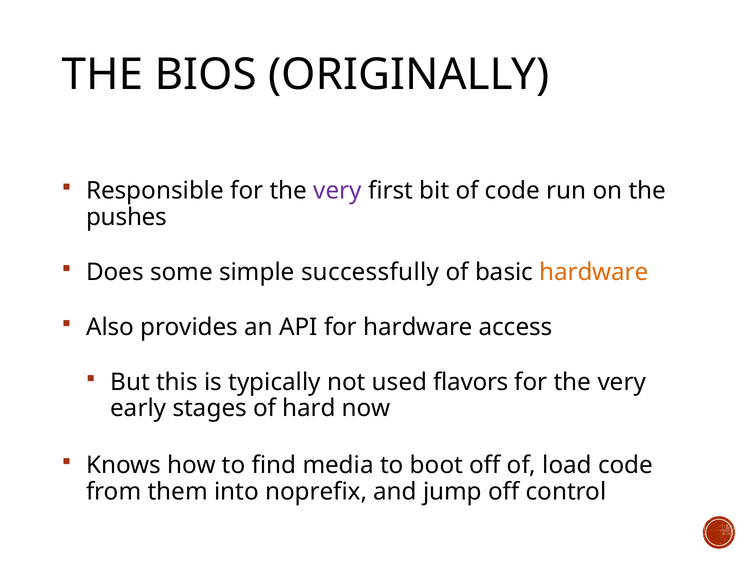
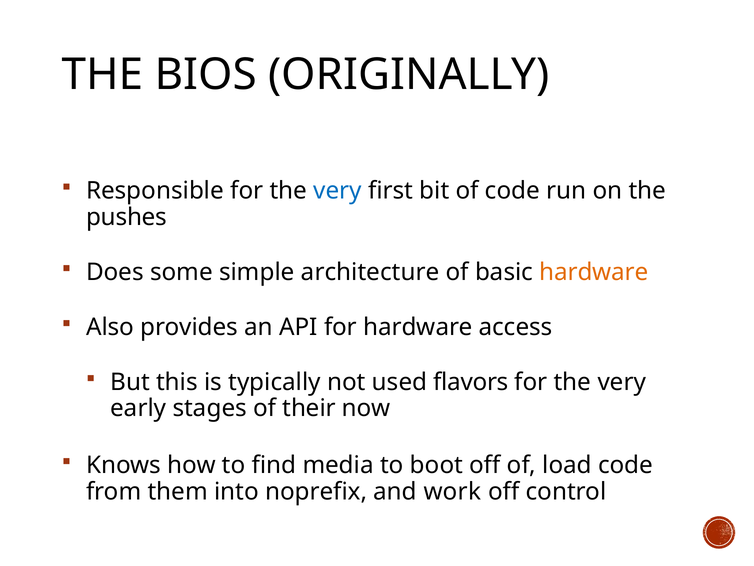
very at (338, 191) colour: purple -> blue
successfully: successfully -> architecture
hard: hard -> their
jump: jump -> work
